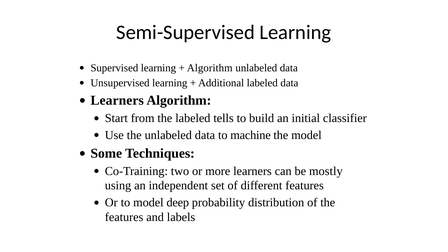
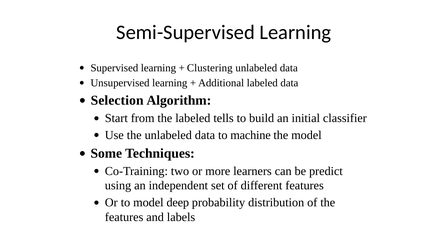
Algorithm at (210, 68): Algorithm -> Clustering
Learners at (117, 100): Learners -> Selection
mostly: mostly -> predict
